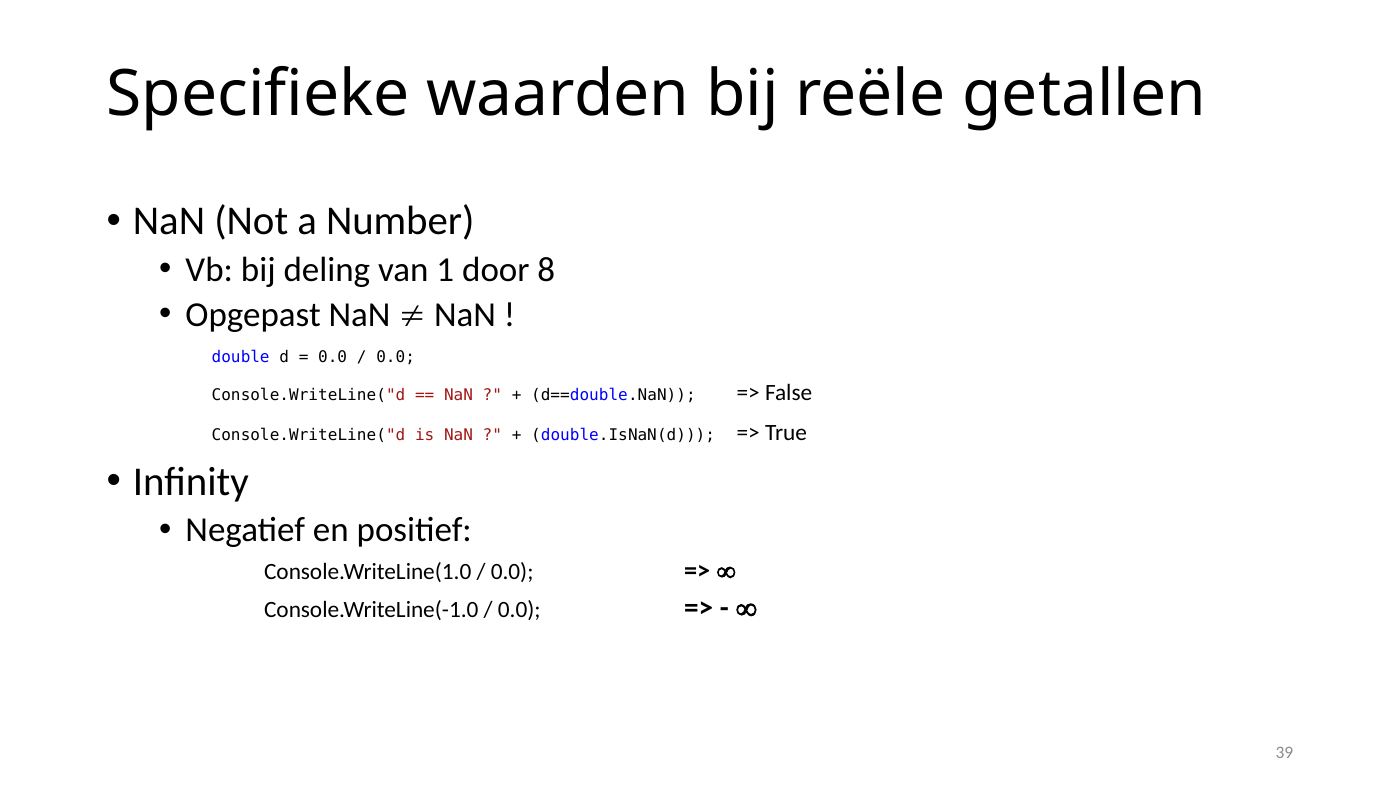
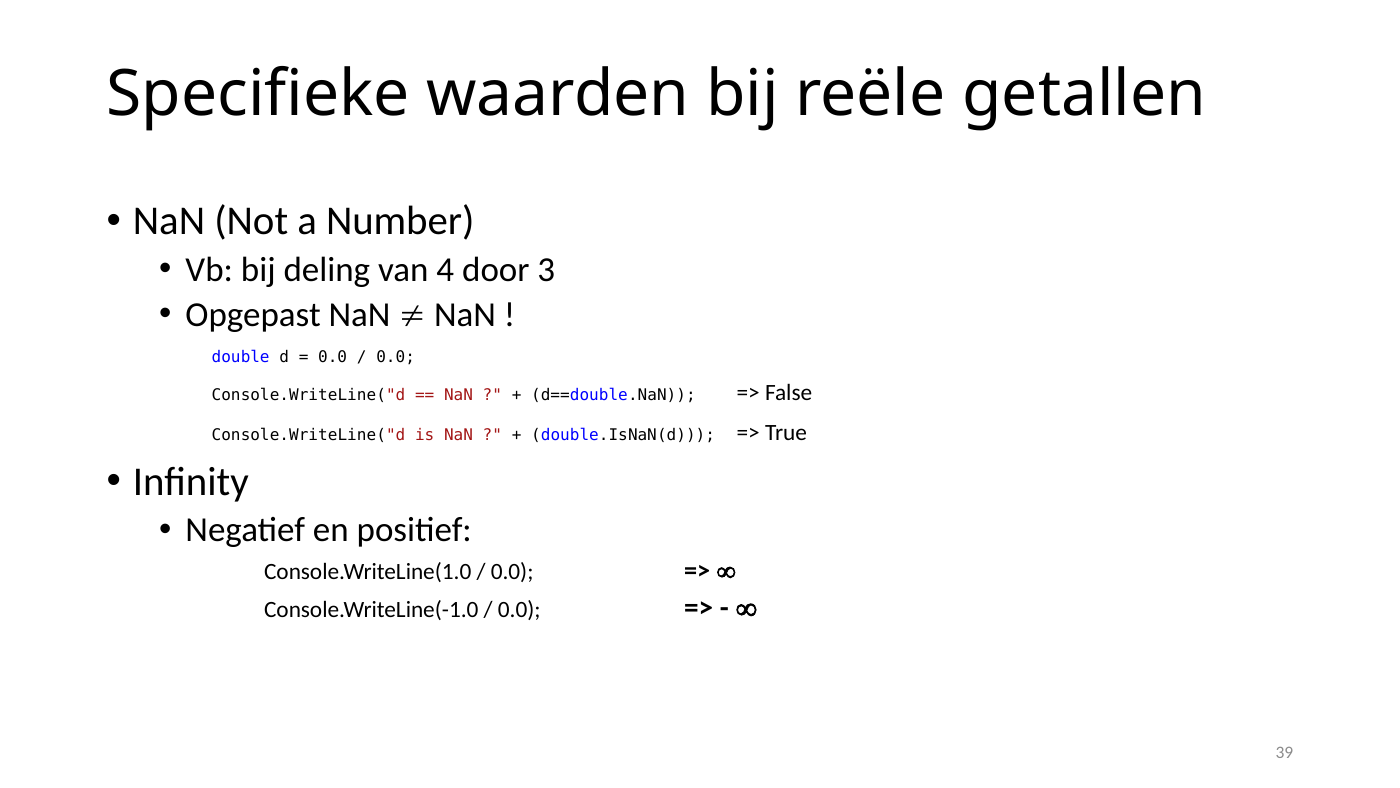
1: 1 -> 4
8: 8 -> 3
